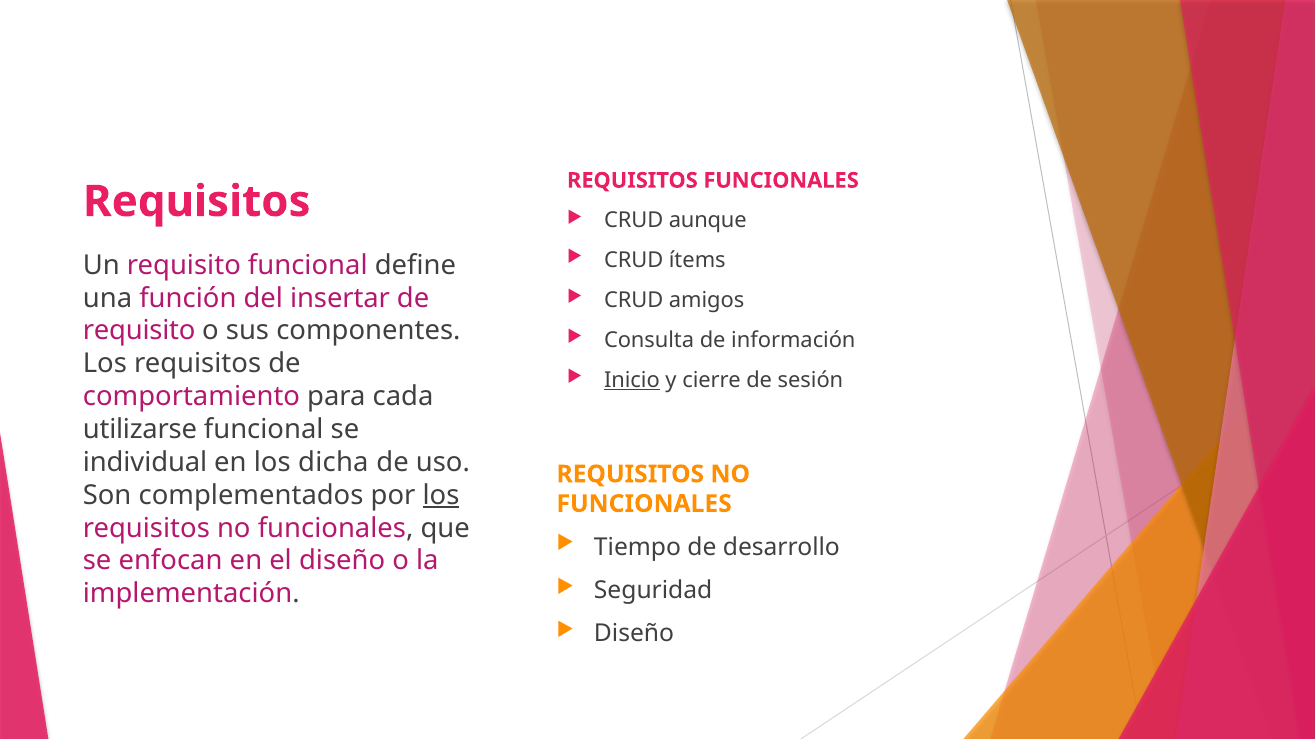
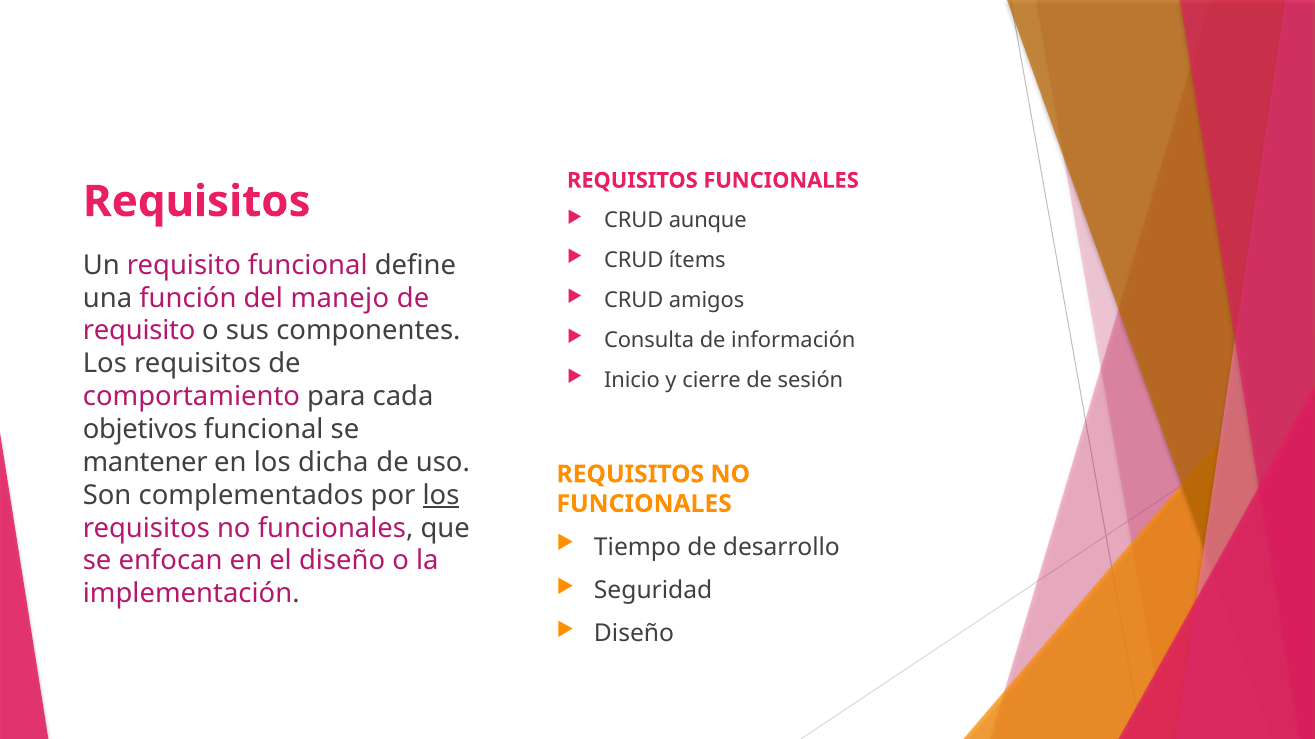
insertar: insertar -> manejo
Inicio underline: present -> none
utilizarse: utilizarse -> objetivos
individual: individual -> mantener
